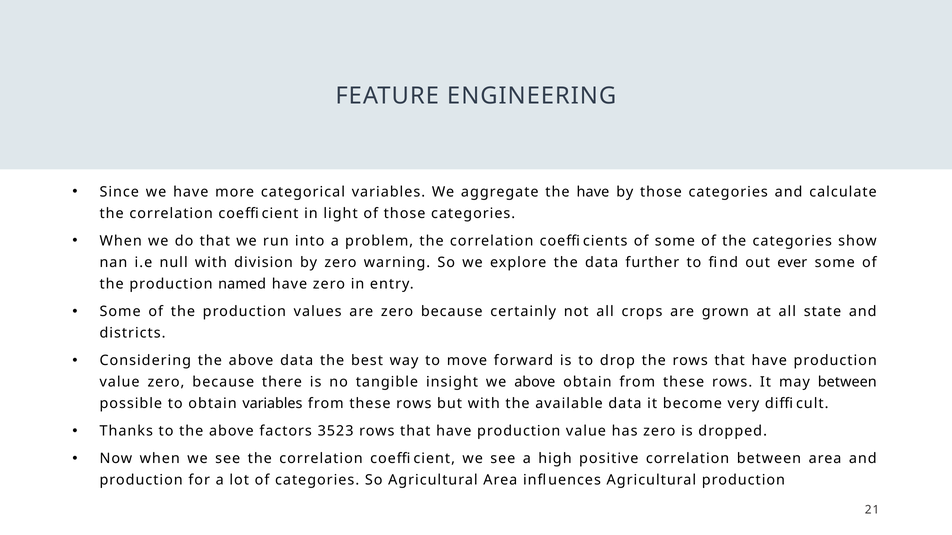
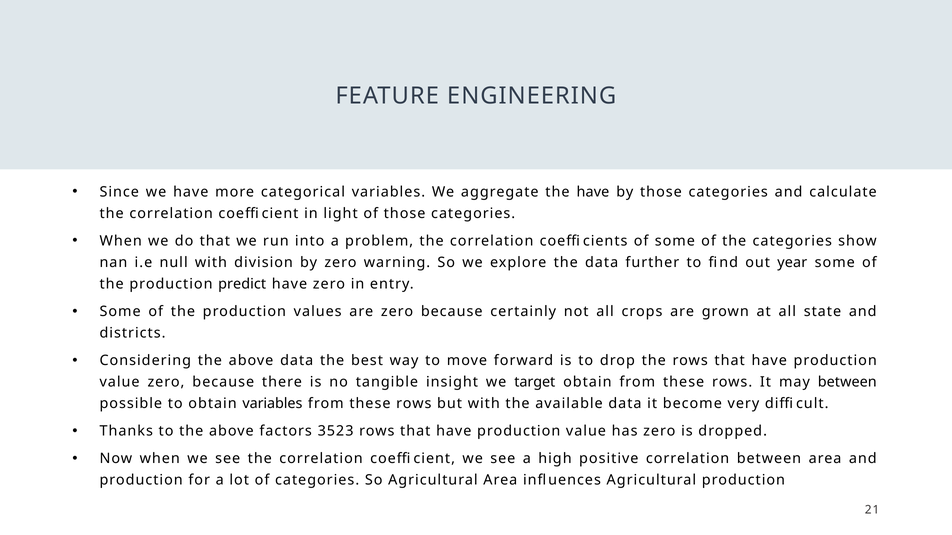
ever: ever -> year
named: named -> predict
we above: above -> target
